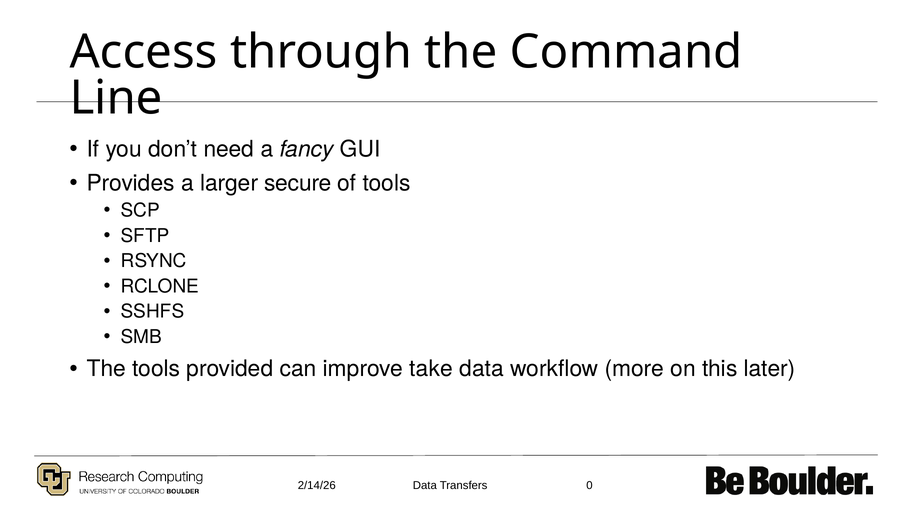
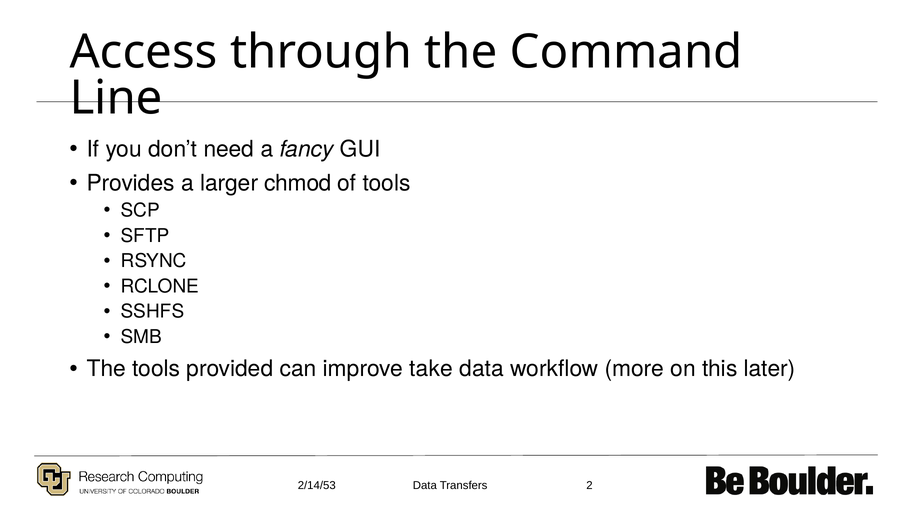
secure: secure -> chmod
2/14/26: 2/14/26 -> 2/14/53
0: 0 -> 2
